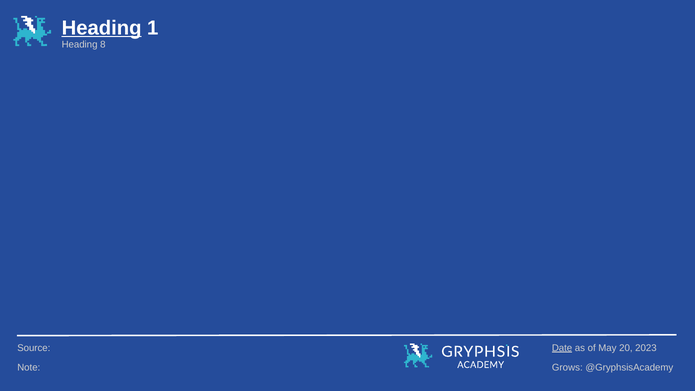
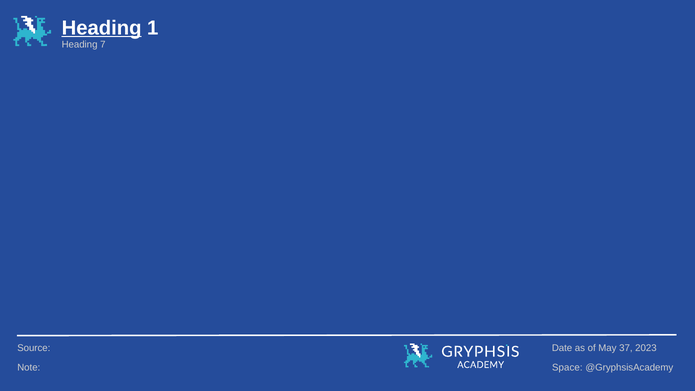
8: 8 -> 7
Date underline: present -> none
20: 20 -> 37
Grows: Grows -> Space
